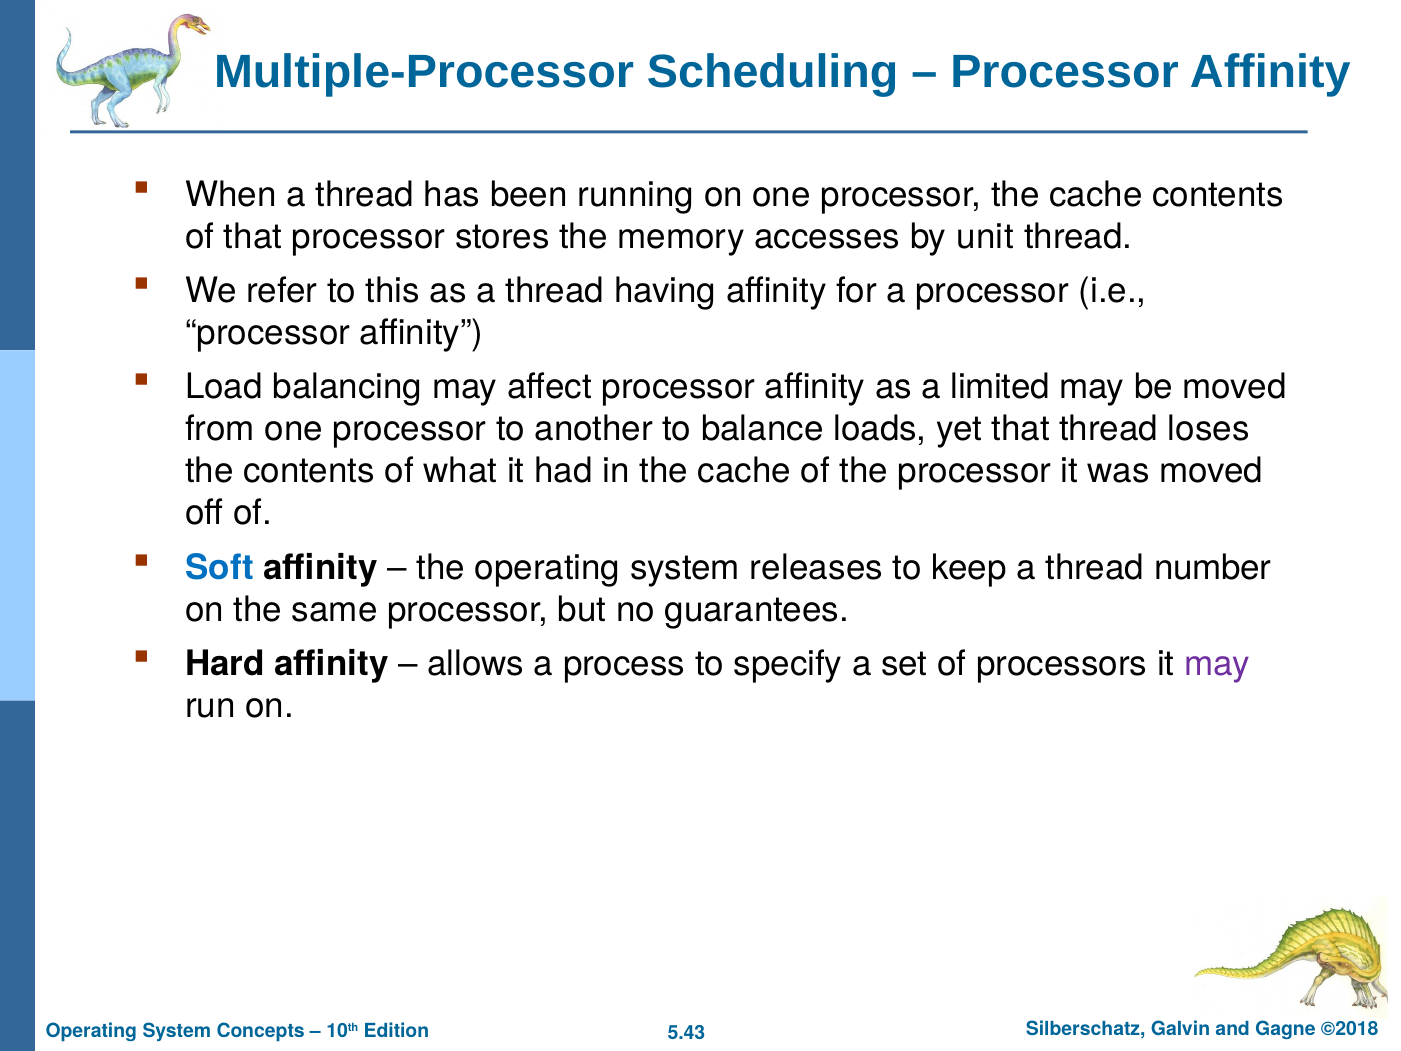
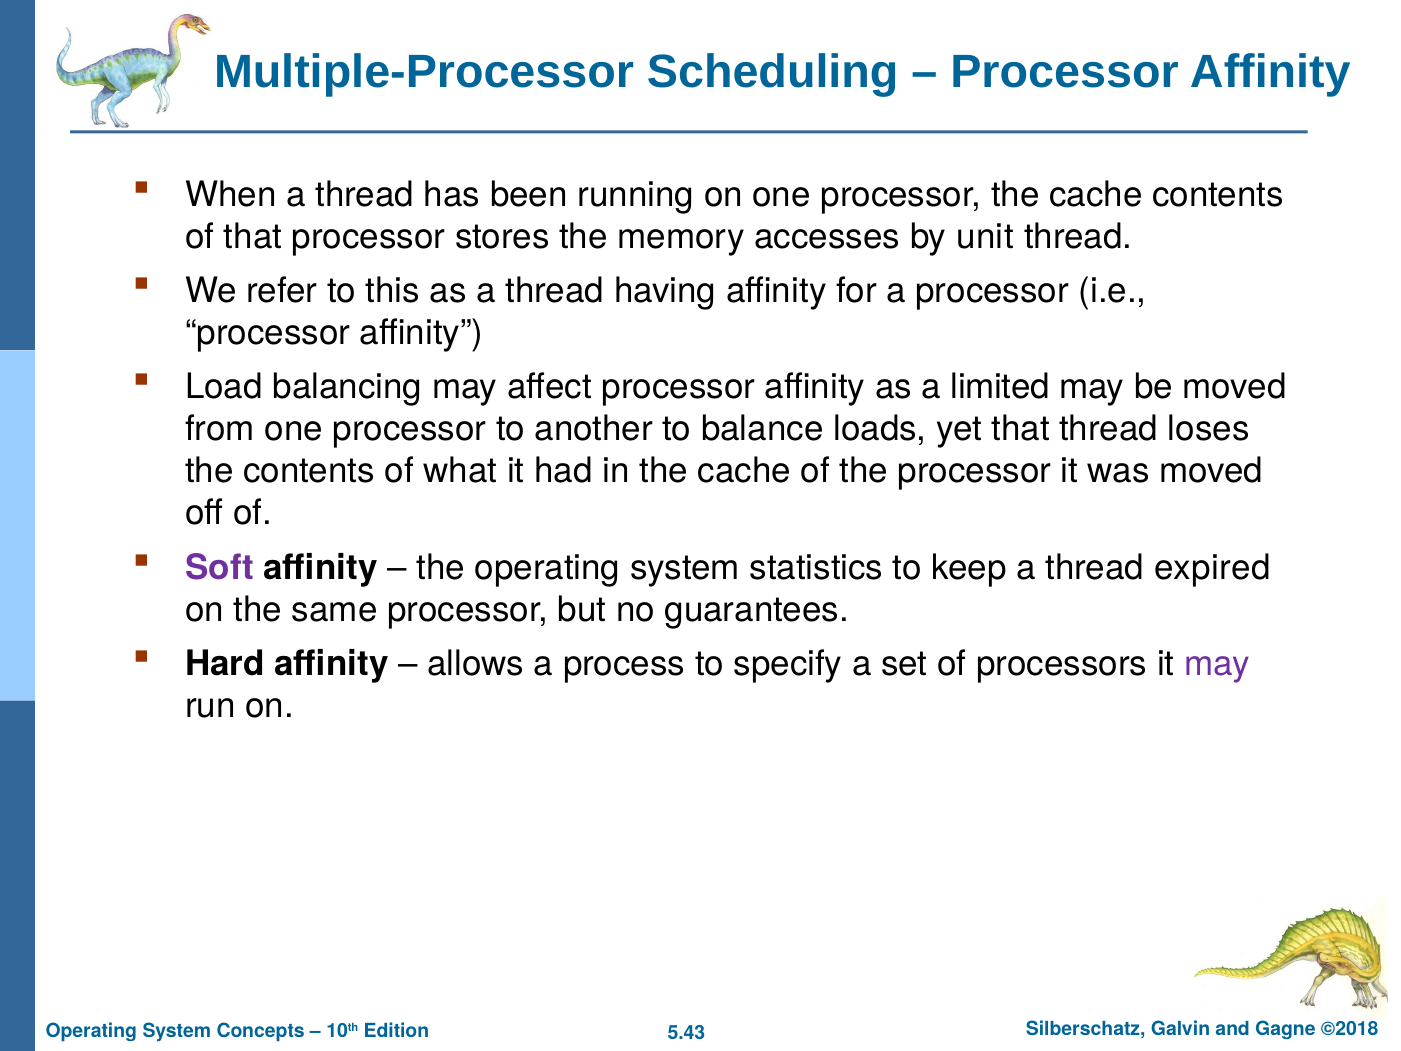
Soft colour: blue -> purple
releases: releases -> statistics
number: number -> expired
